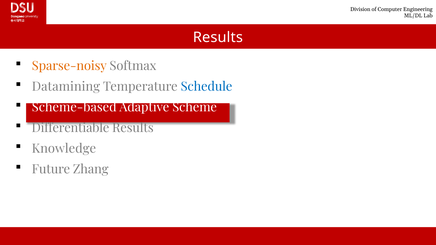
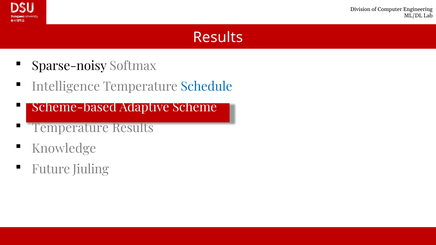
Sparse-noisy colour: orange -> black
Datamining: Datamining -> Intelligence
Differentiable at (70, 128): Differentiable -> Temperature
Zhang: Zhang -> Jiuling
